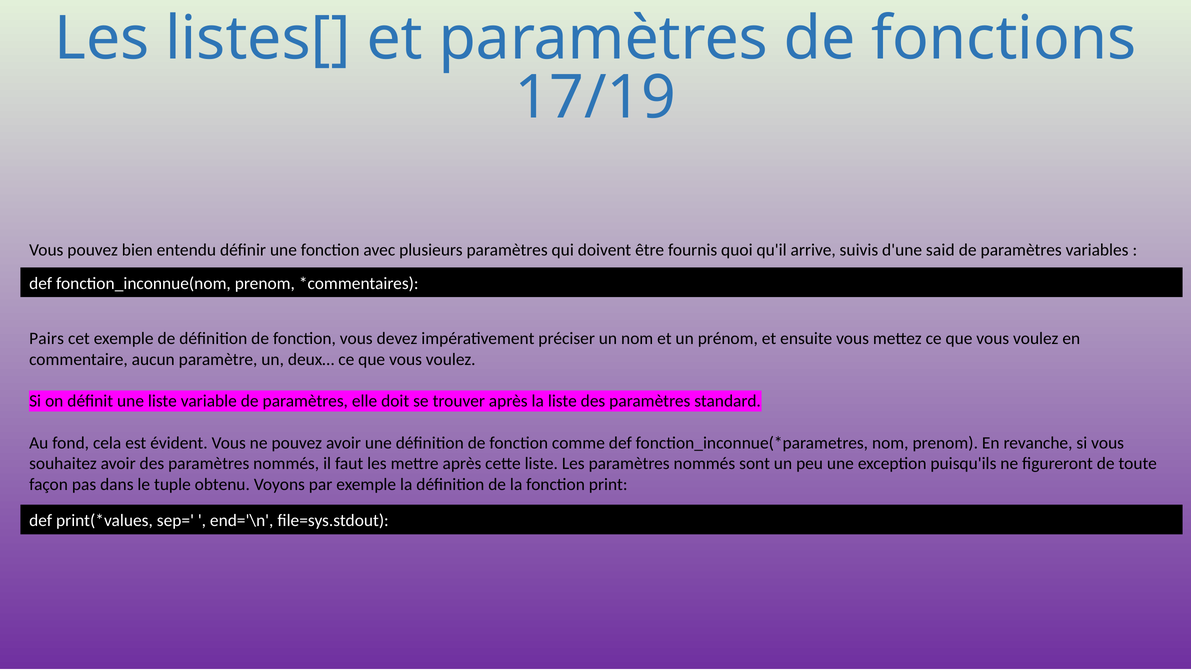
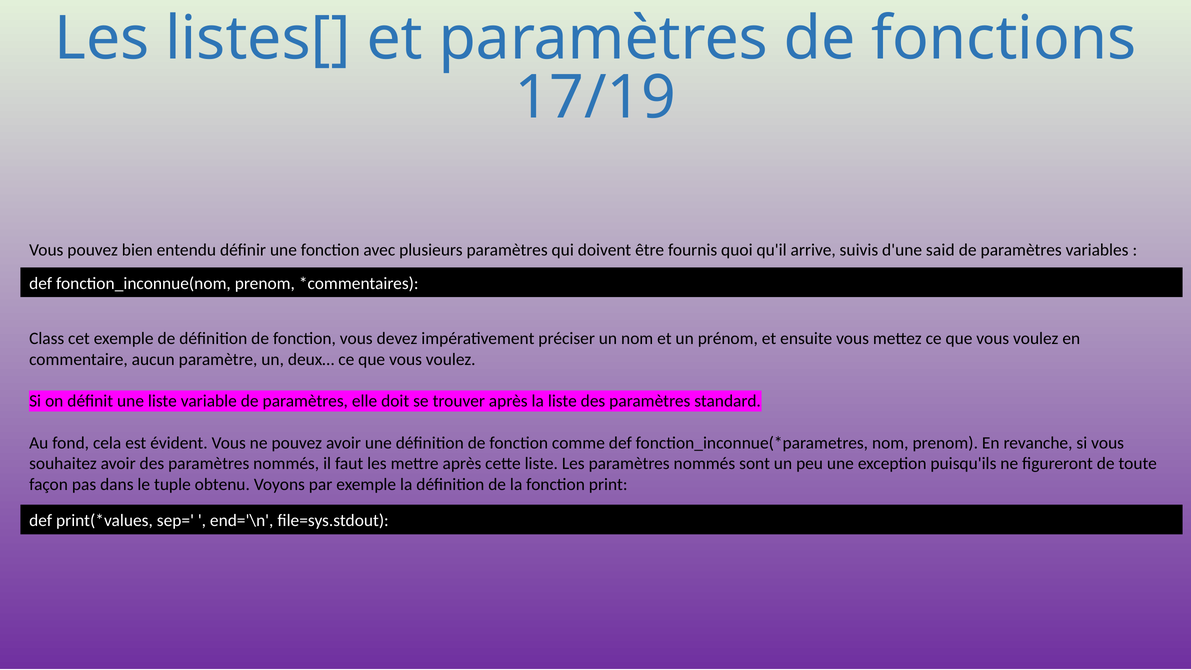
Pairs: Pairs -> Class
